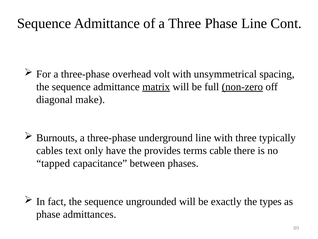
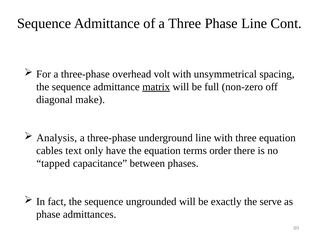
non-zero underline: present -> none
Burnouts: Burnouts -> Analysis
three typically: typically -> equation
the provides: provides -> equation
cable: cable -> order
types: types -> serve
